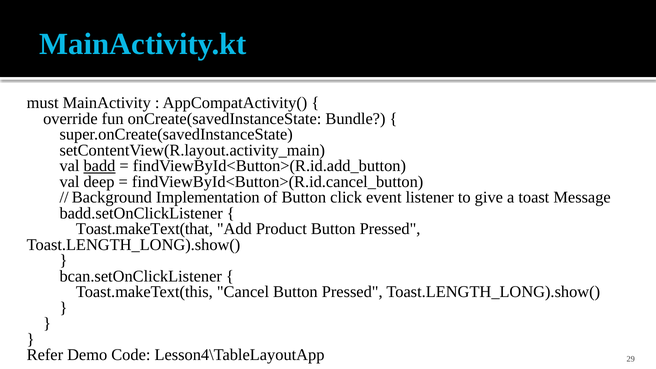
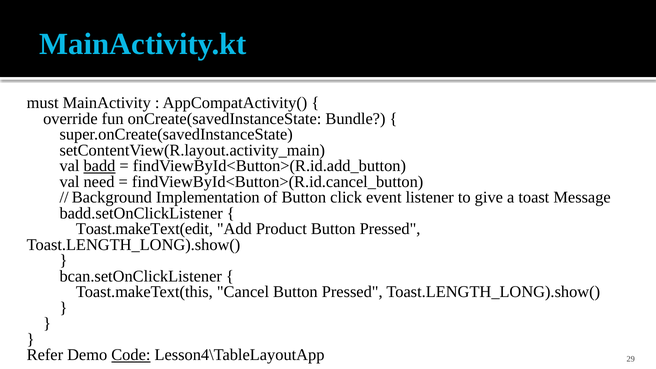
deep: deep -> need
Toast.makeText(that: Toast.makeText(that -> Toast.makeText(edit
Code underline: none -> present
